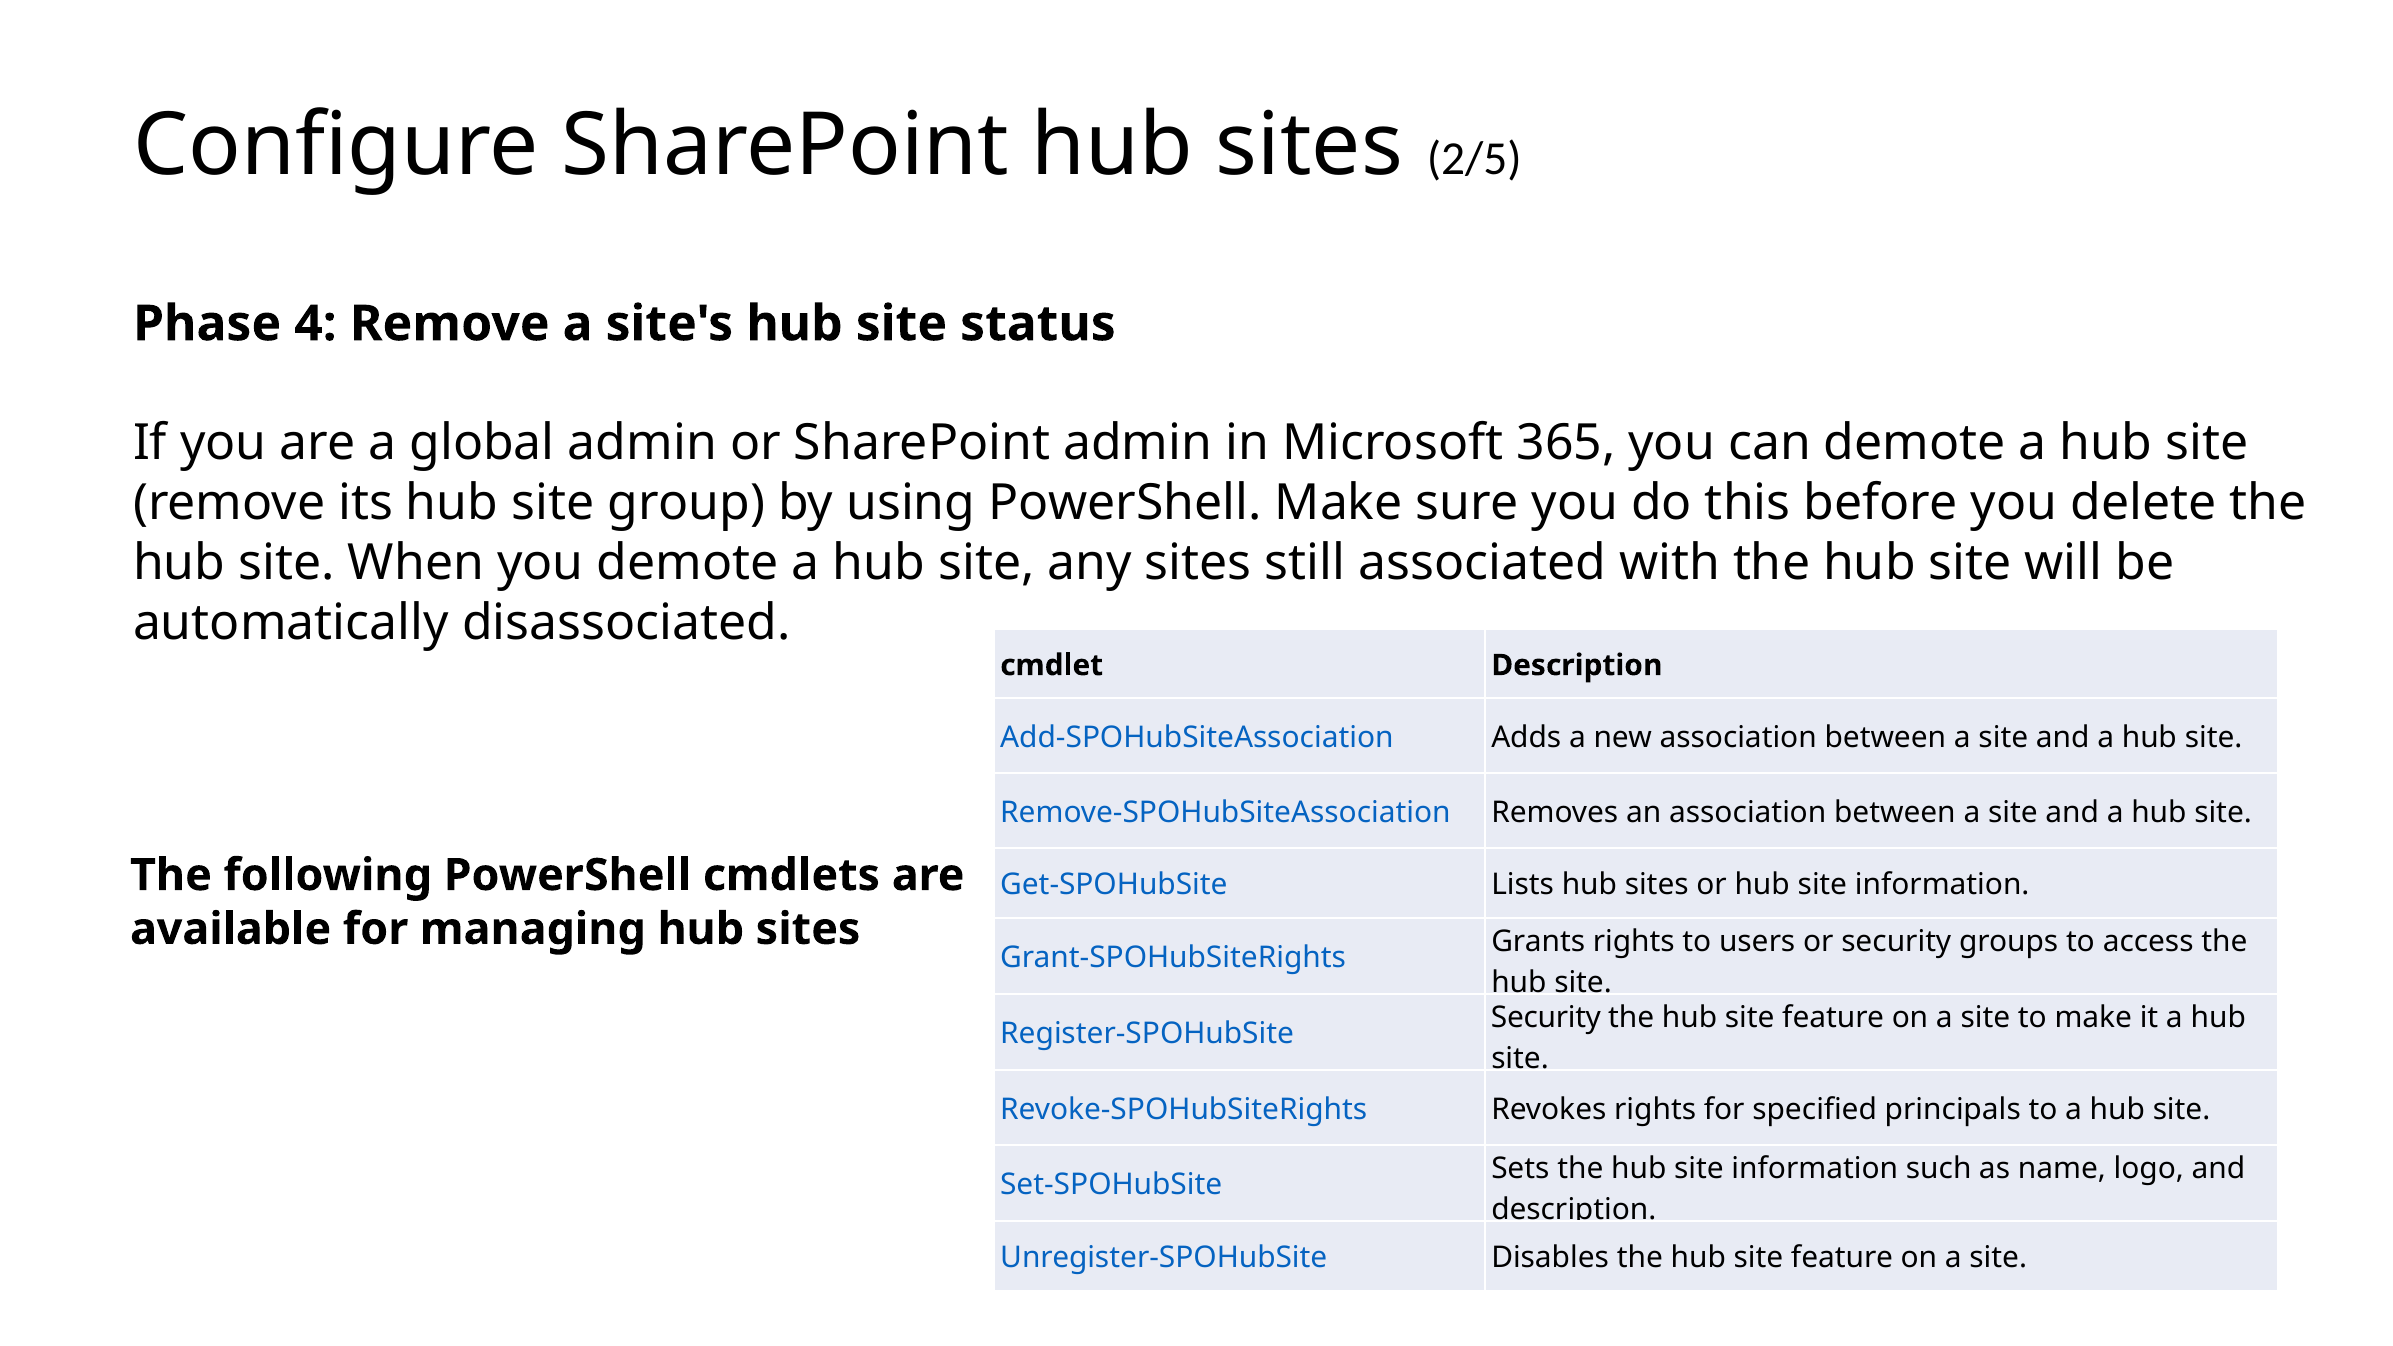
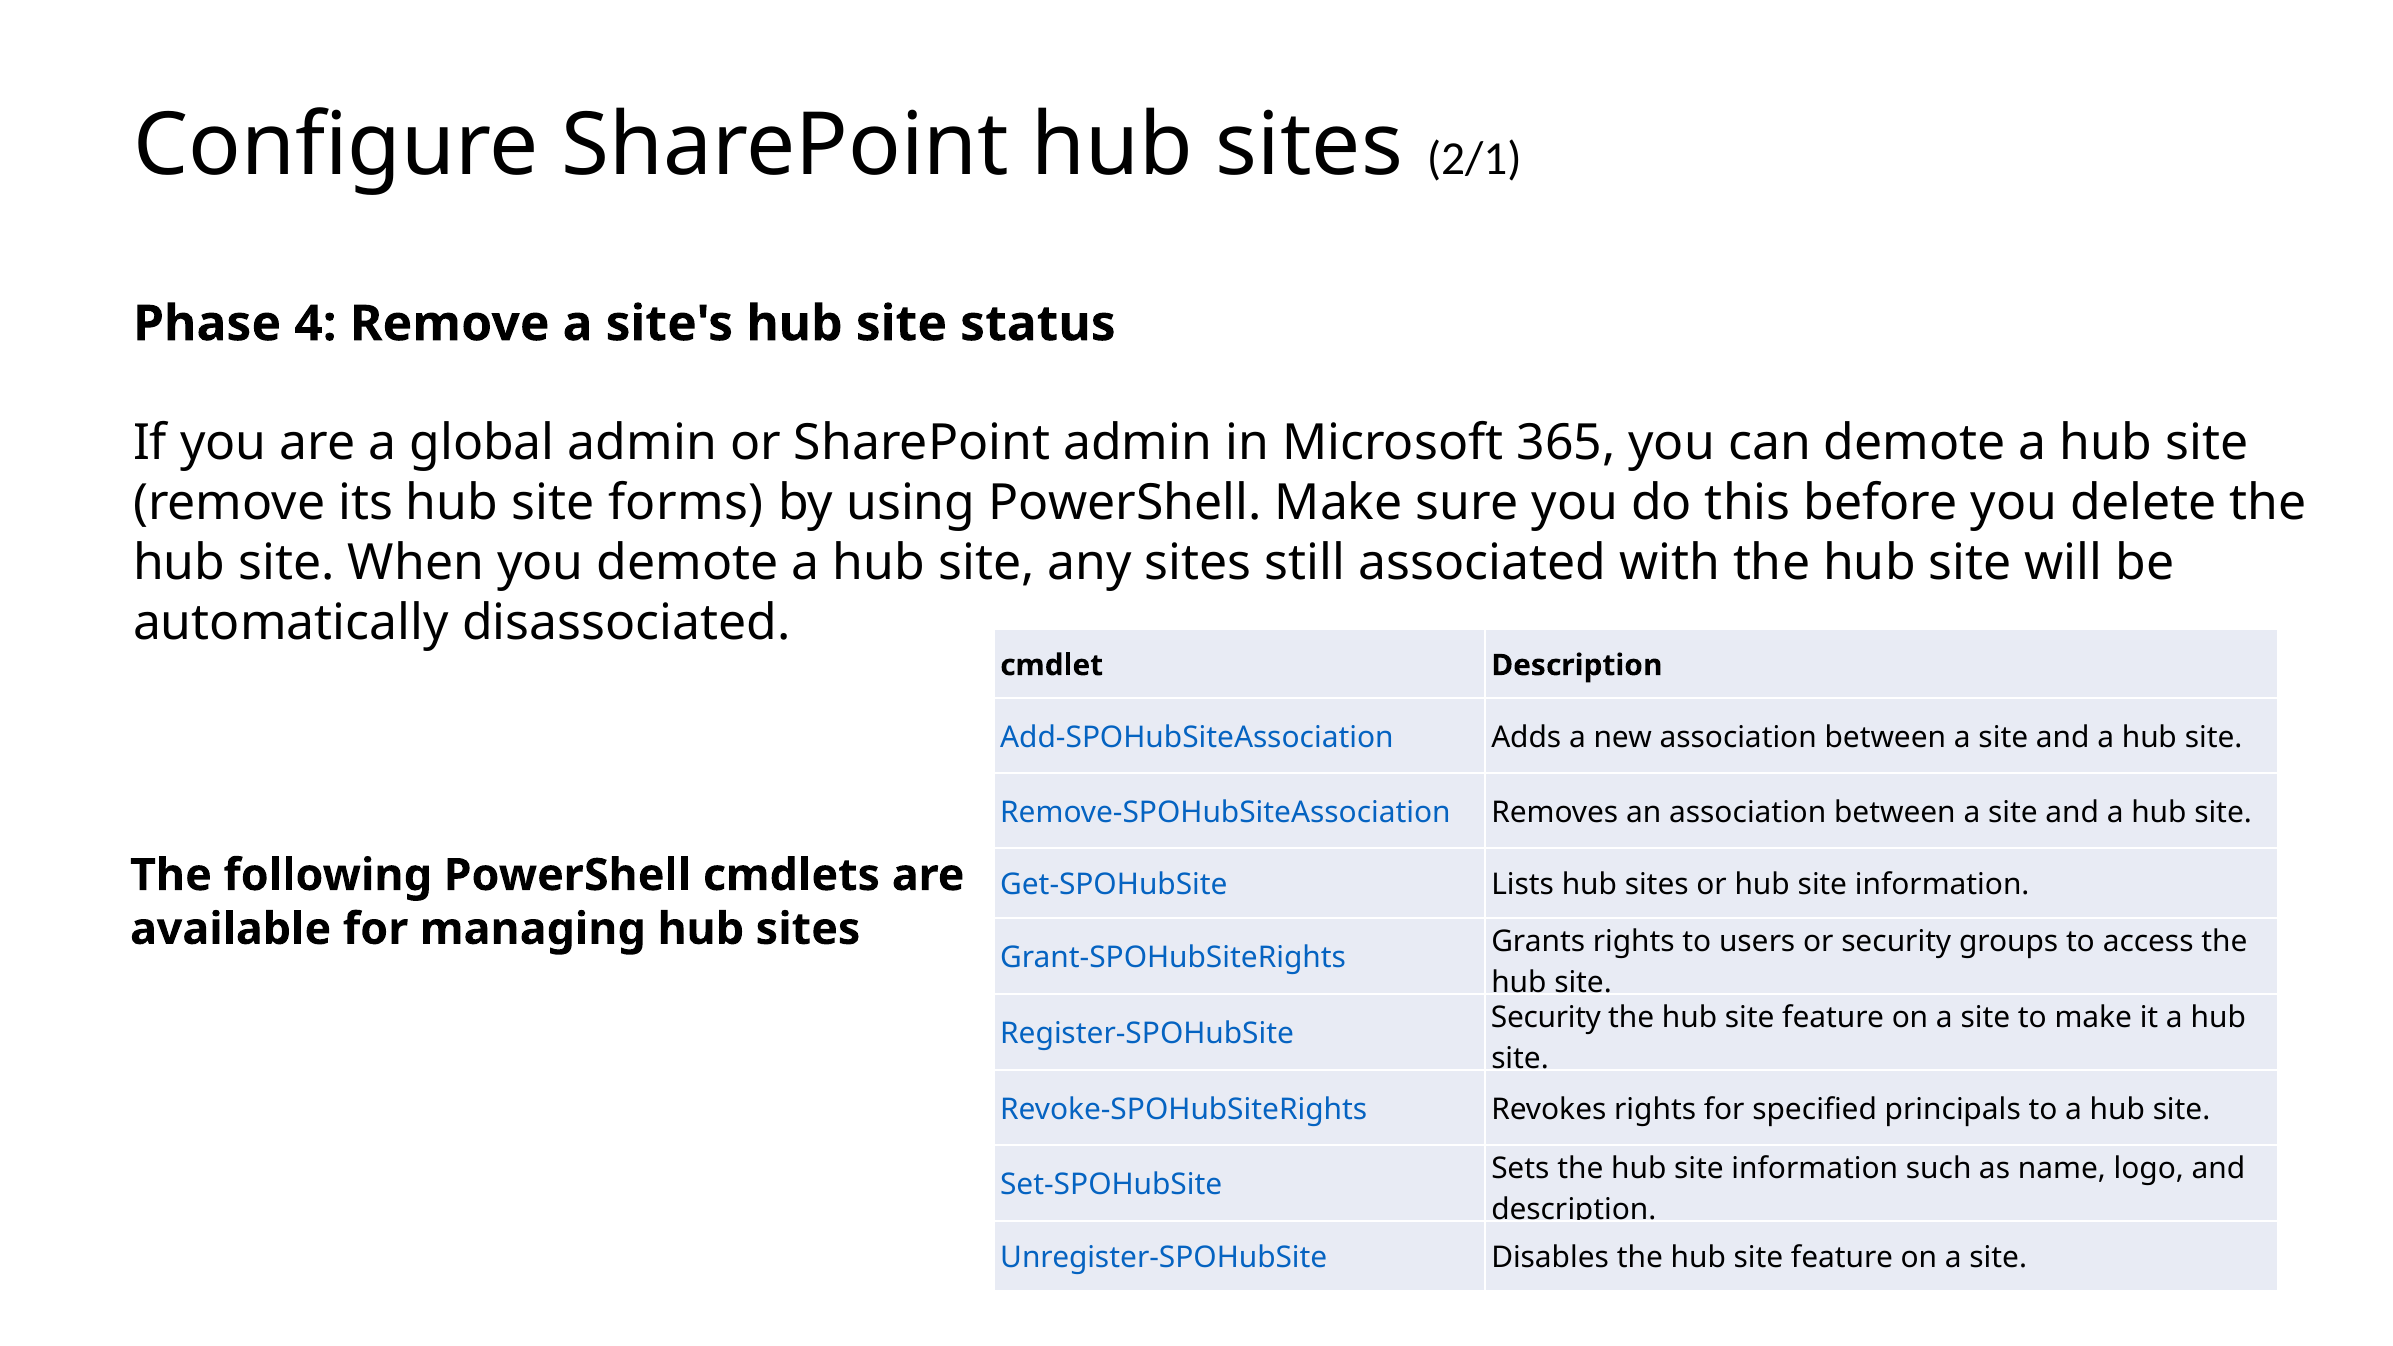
2/5: 2/5 -> 2/1
group: group -> forms
